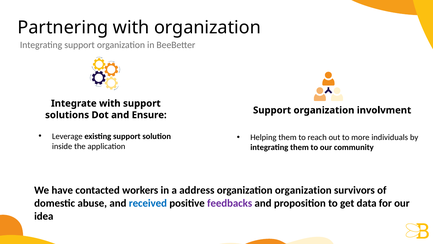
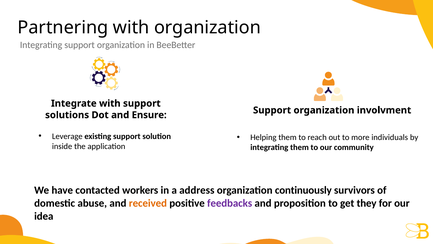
organization organization: organization -> continuously
received colour: blue -> orange
data: data -> they
